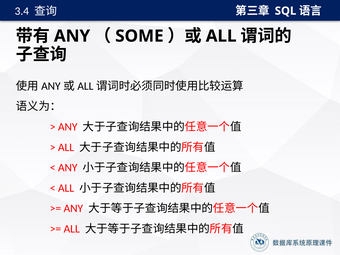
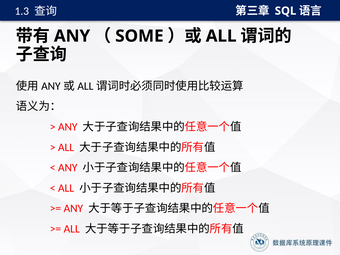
3.4: 3.4 -> 1.3
